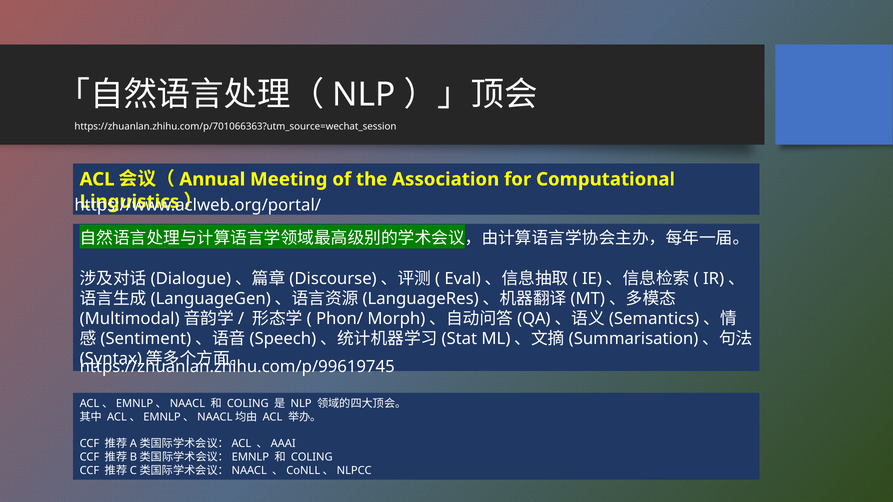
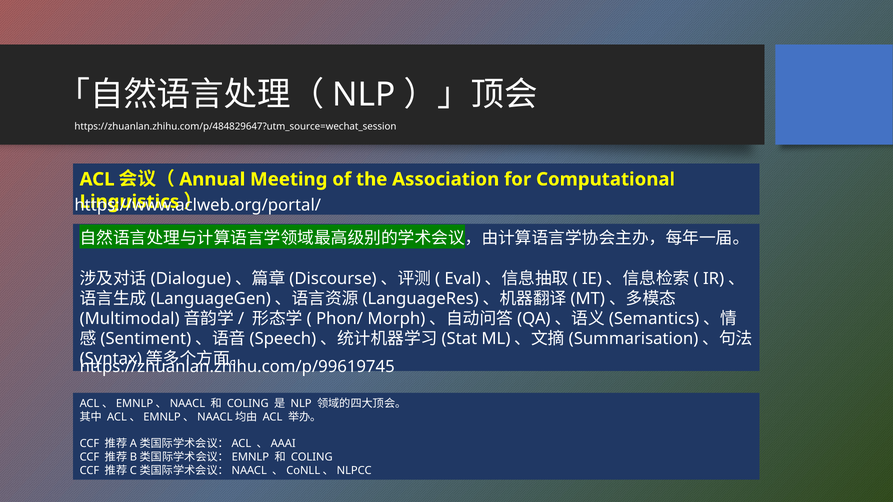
https://zhuanlan.zhihu.com/p/701066363?utm_source=wechat_session: https://zhuanlan.zhihu.com/p/701066363?utm_source=wechat_session -> https://zhuanlan.zhihu.com/p/484829647?utm_source=wechat_session
